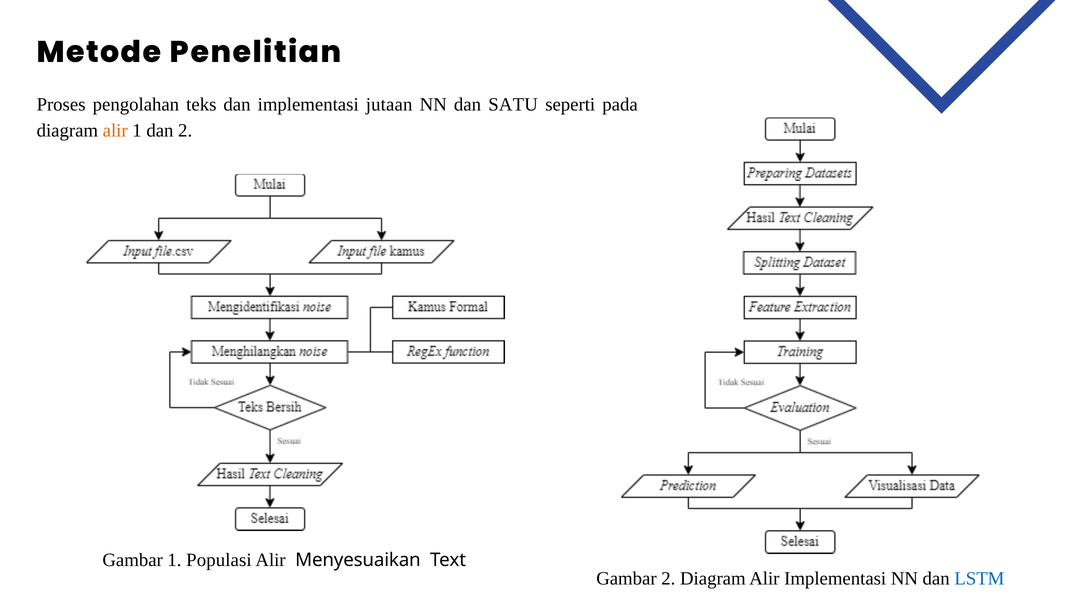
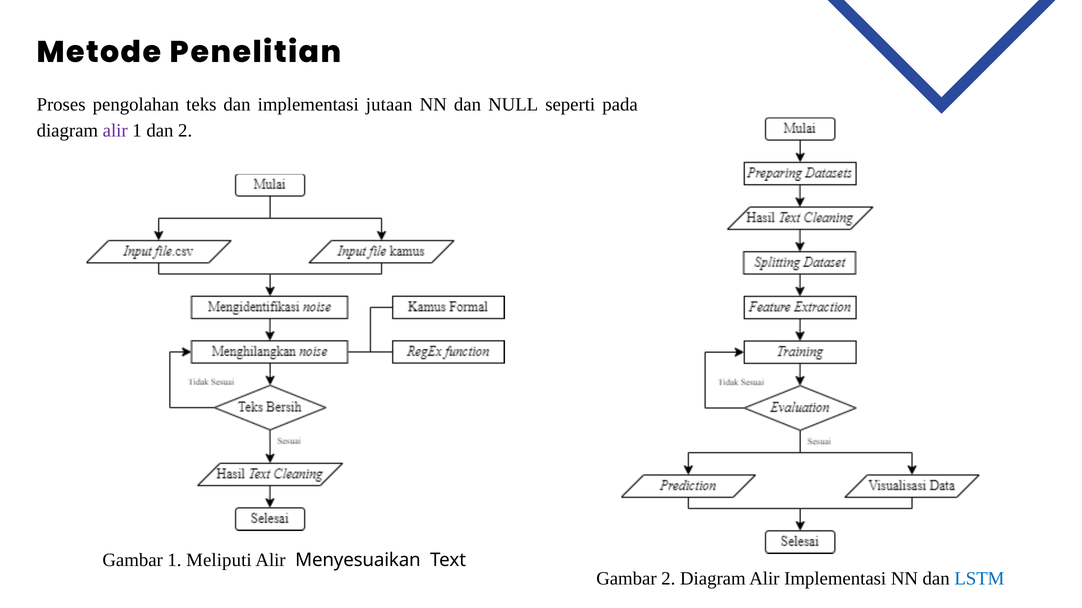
SATU: SATU -> NULL
alir at (115, 131) colour: orange -> purple
Populasi: Populasi -> Meliputi
